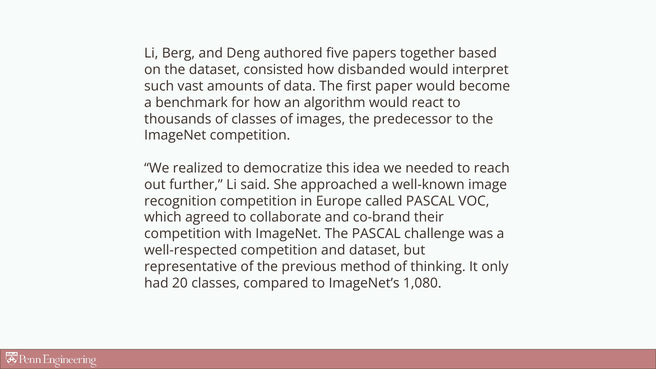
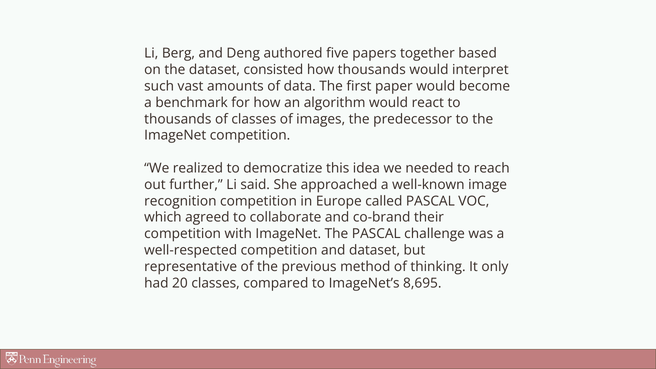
how disbanded: disbanded -> thousands
1,080: 1,080 -> 8,695
